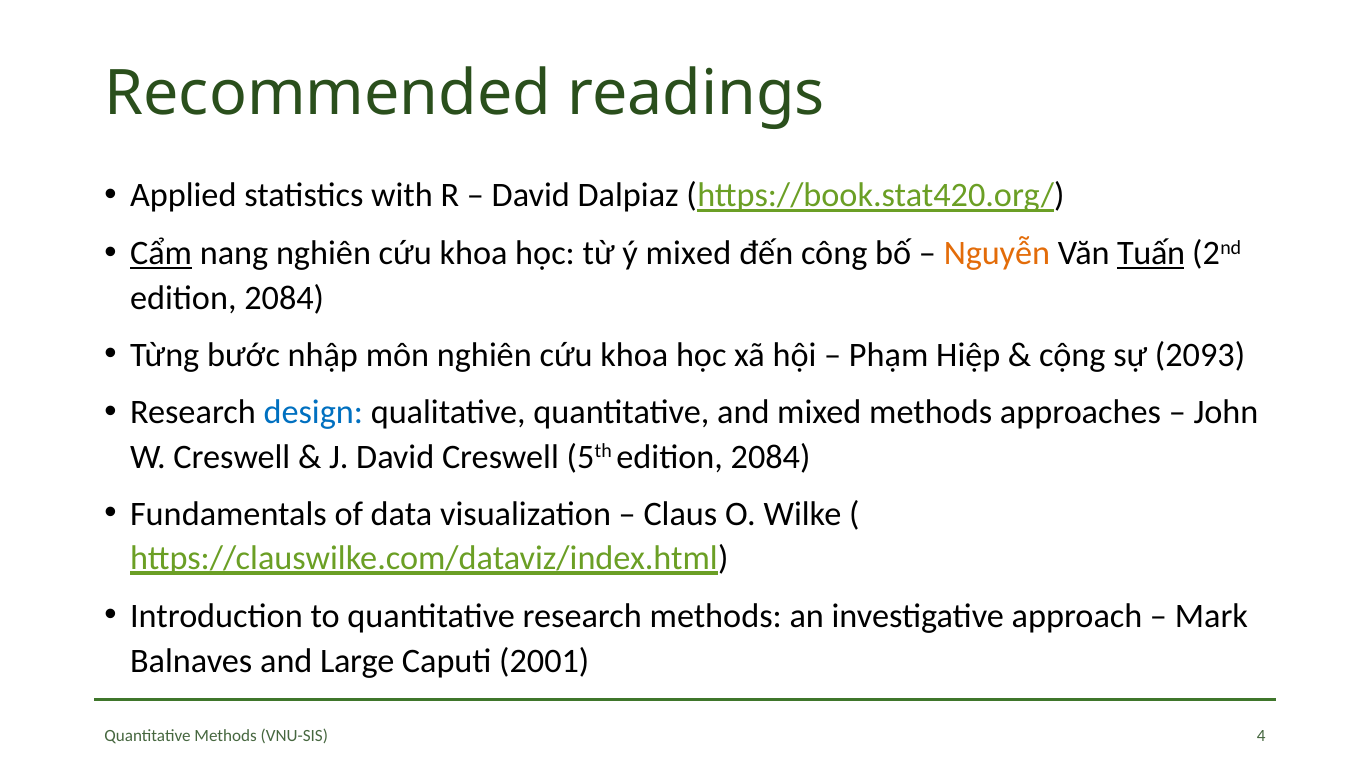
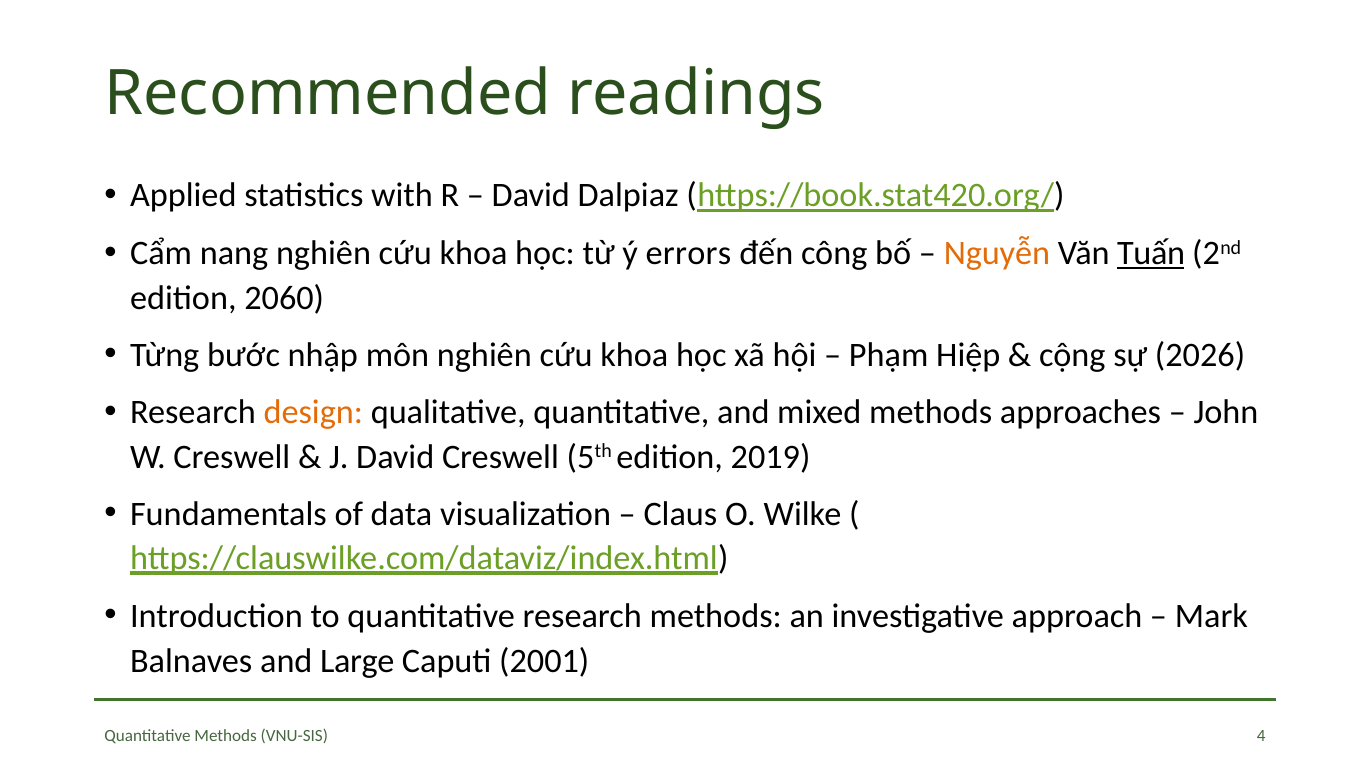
Cẩm underline: present -> none
ý mixed: mixed -> errors
2084 at (284, 298): 2084 -> 2060
2093: 2093 -> 2026
design colour: blue -> orange
5th edition 2084: 2084 -> 2019
